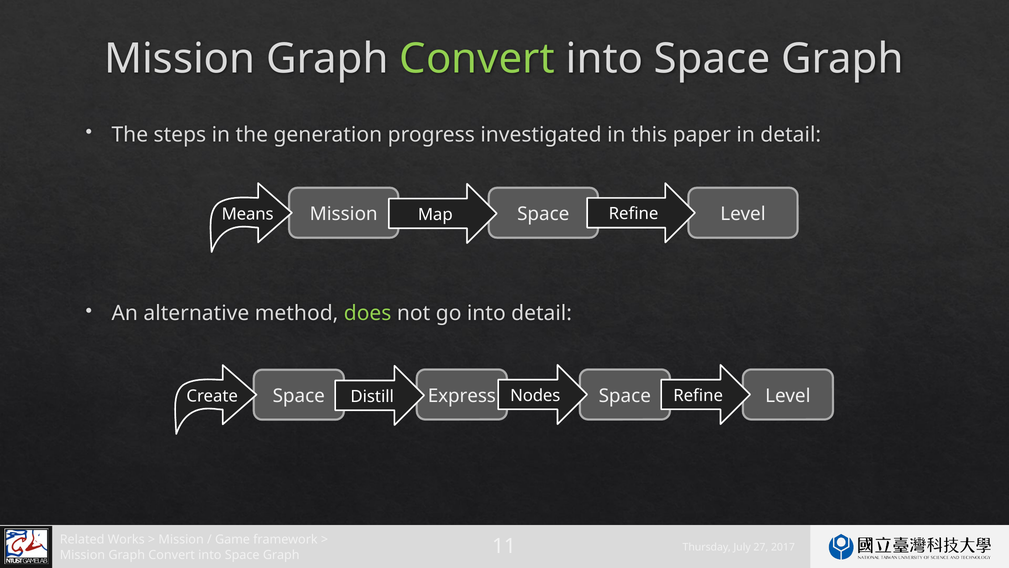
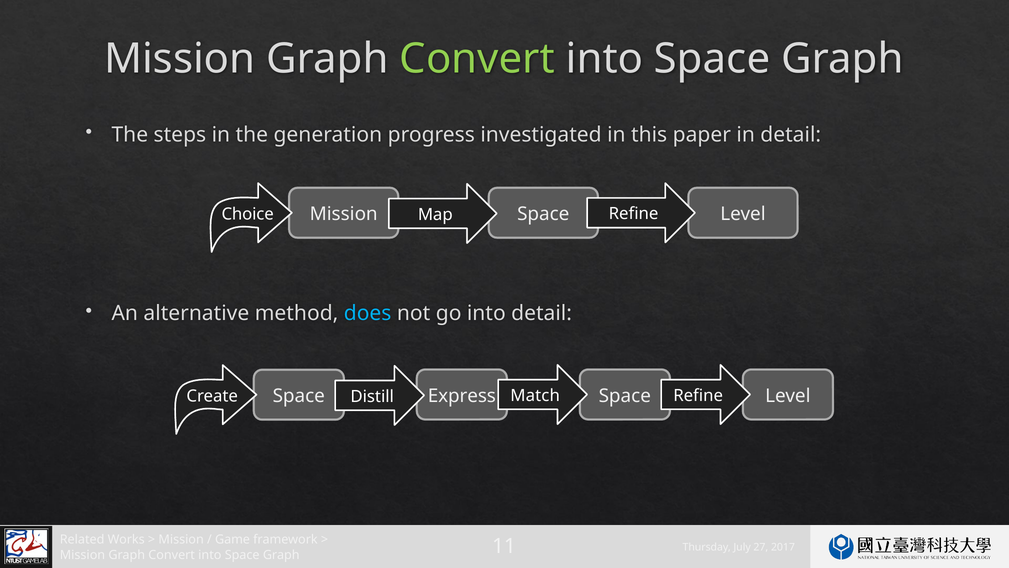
Means: Means -> Choice
does colour: light green -> light blue
Nodes: Nodes -> Match
